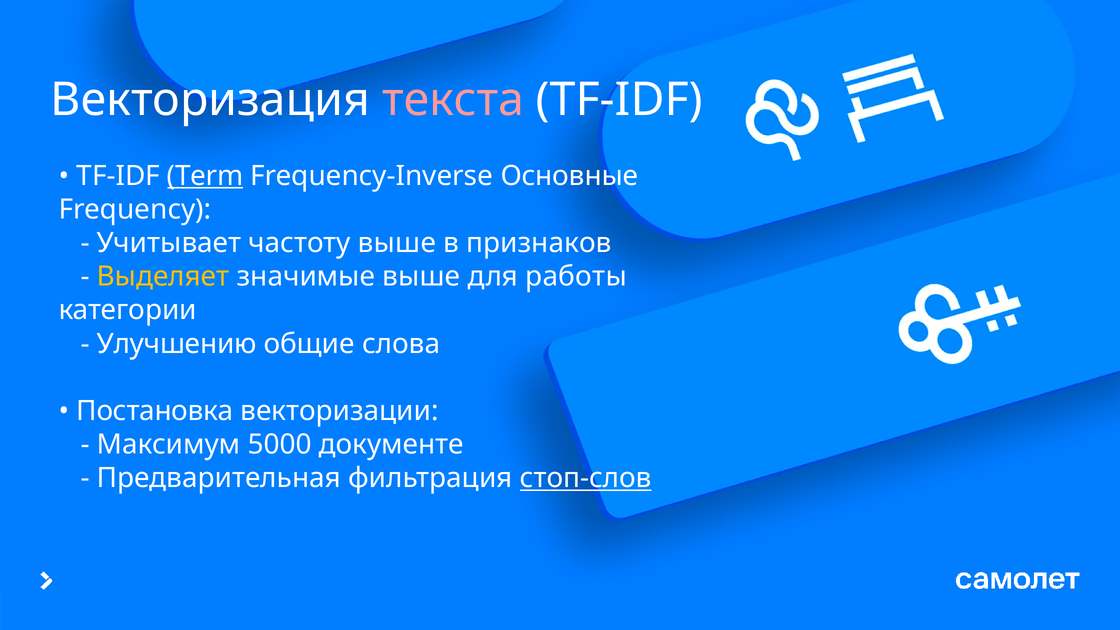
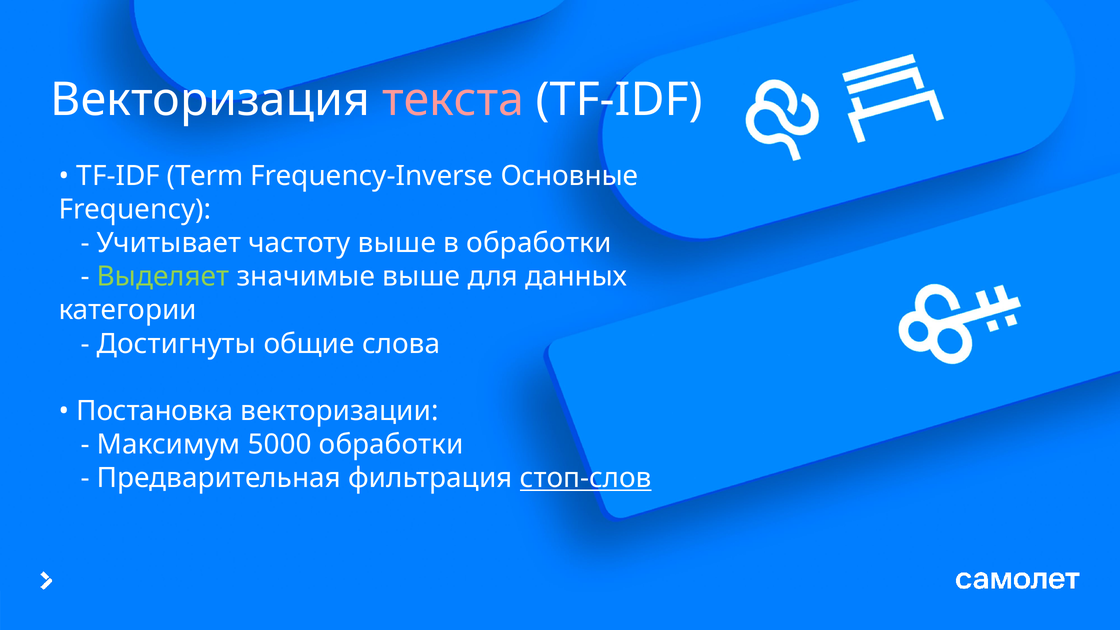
Term underline: present -> none
в признаков: признаков -> обработки
Выделяет colour: yellow -> light green
работы: работы -> данных
Улучшению: Улучшению -> Достигнуты
5000 документе: документе -> обработки
